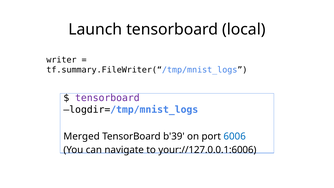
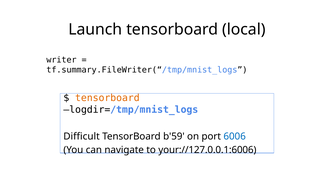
tensorboard at (107, 98) colour: purple -> orange
Merged: Merged -> Difficult
b'39: b'39 -> b'59
